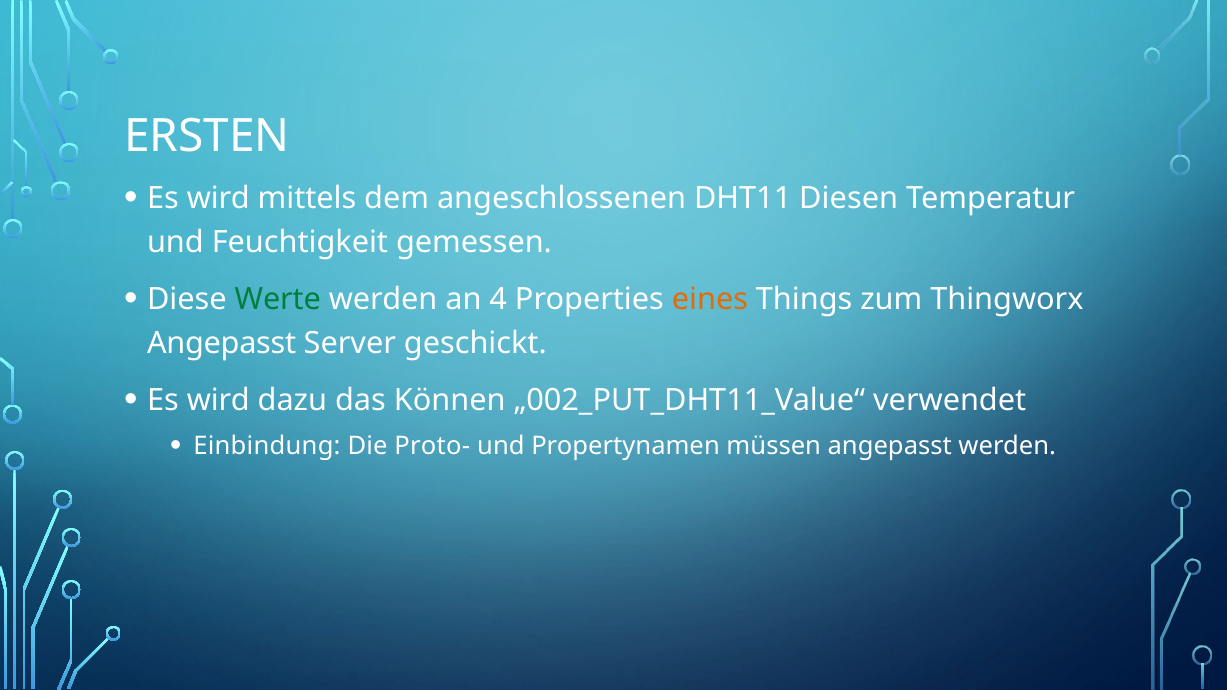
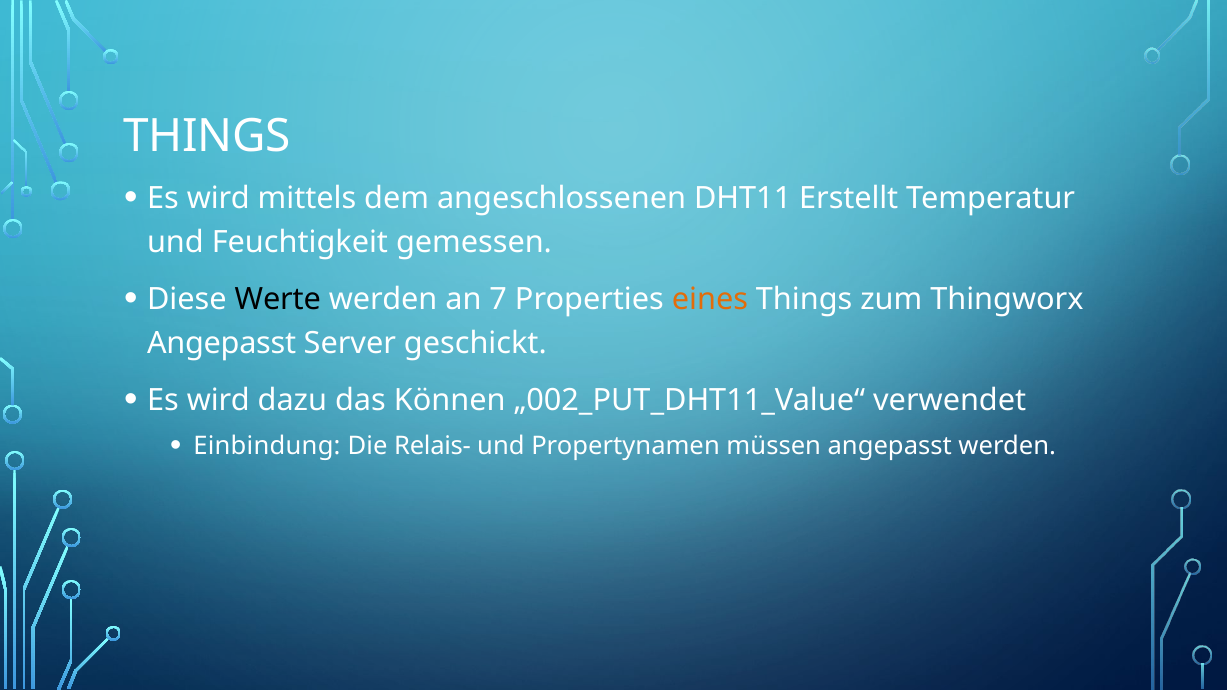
ERSTEN at (207, 136): ERSTEN -> THINGS
Diesen: Diesen -> Erstellt
Werte colour: green -> black
4: 4 -> 7
Proto-: Proto- -> Relais-
